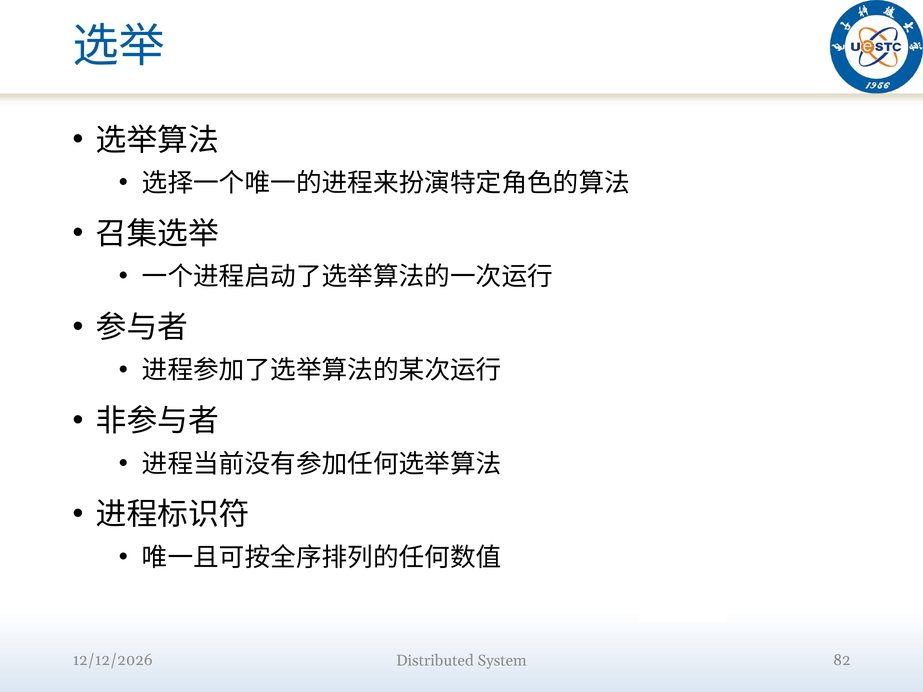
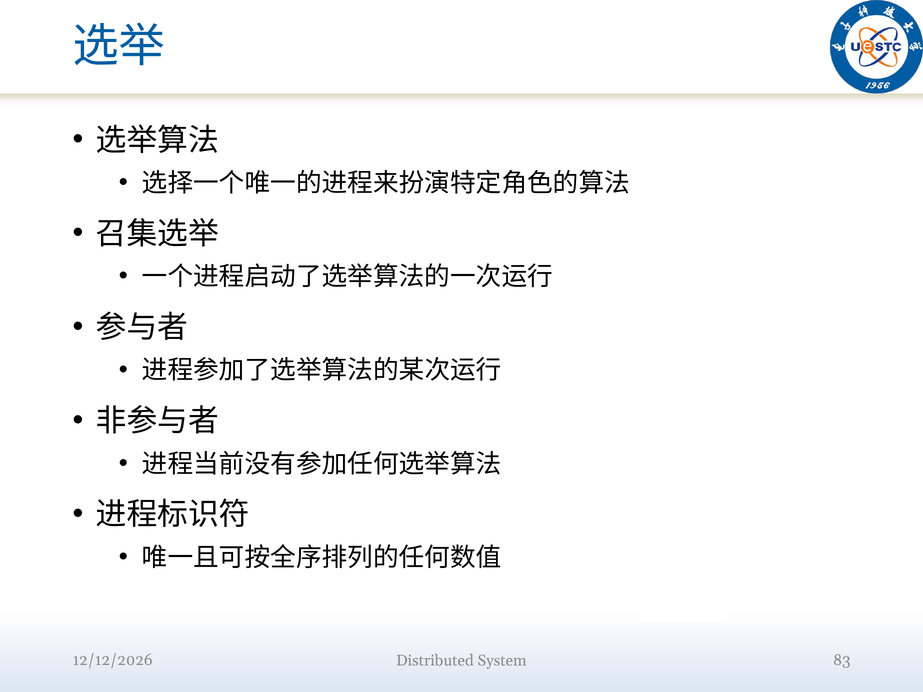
82: 82 -> 83
